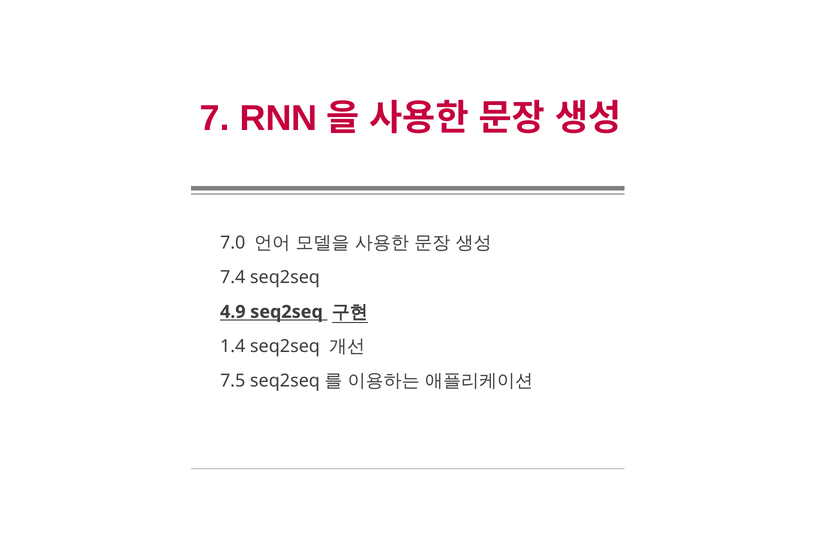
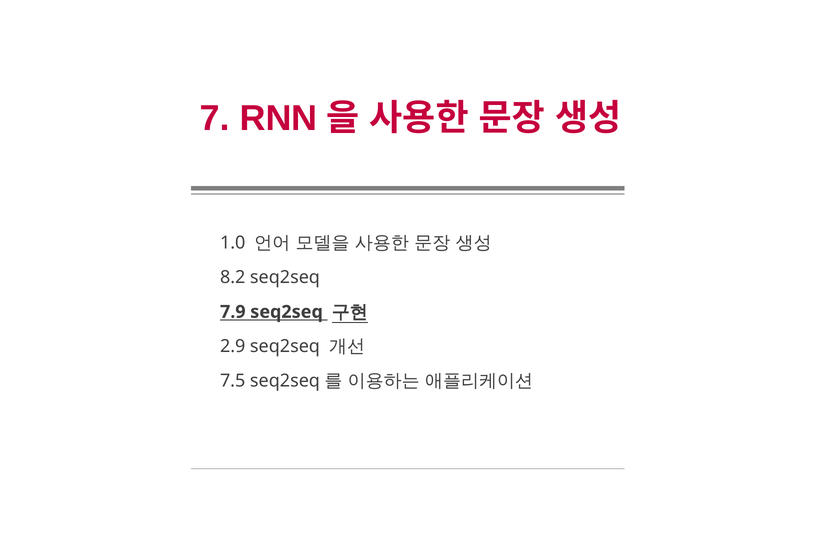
7.0: 7.0 -> 1.0
7.4: 7.4 -> 8.2
4.9: 4.9 -> 7.9
1.4: 1.4 -> 2.9
